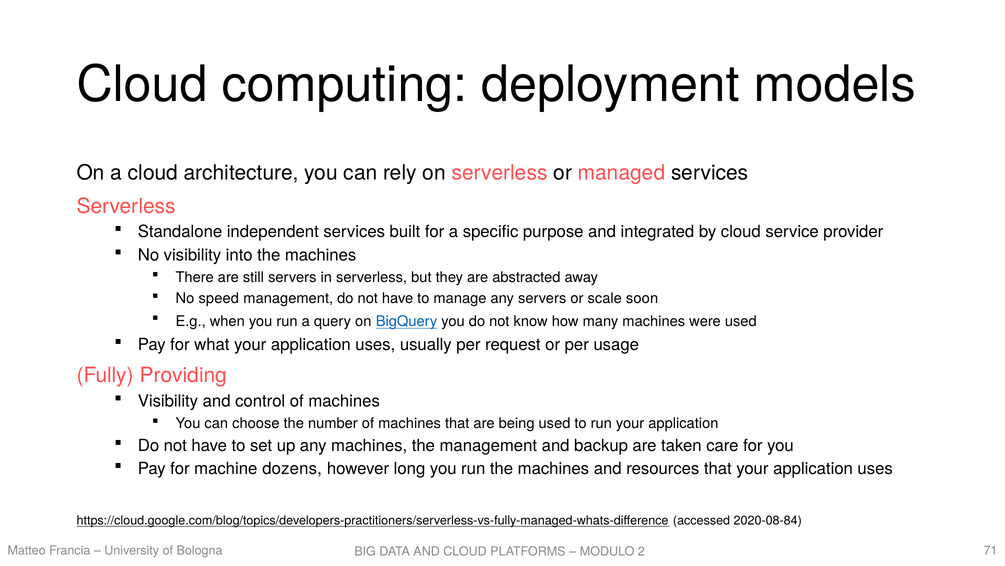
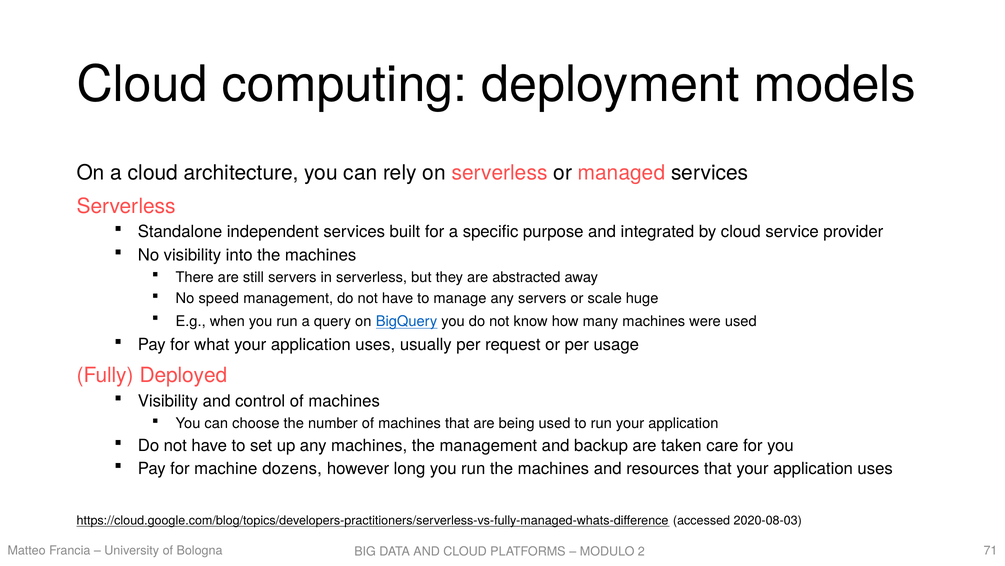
soon: soon -> huge
Providing: Providing -> Deployed
2020-08-84: 2020-08-84 -> 2020-08-03
